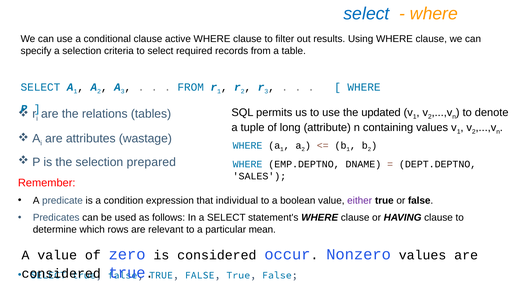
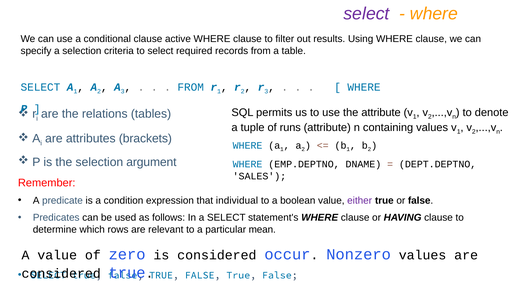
select at (366, 14) colour: blue -> purple
the updated: updated -> attribute
long: long -> runs
wastage: wastage -> brackets
prepared: prepared -> argument
